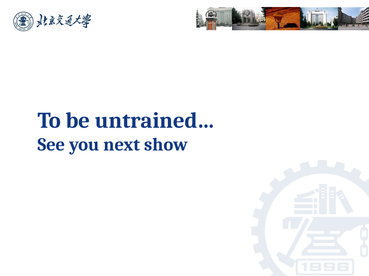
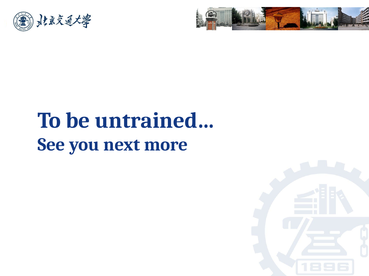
show: show -> more
